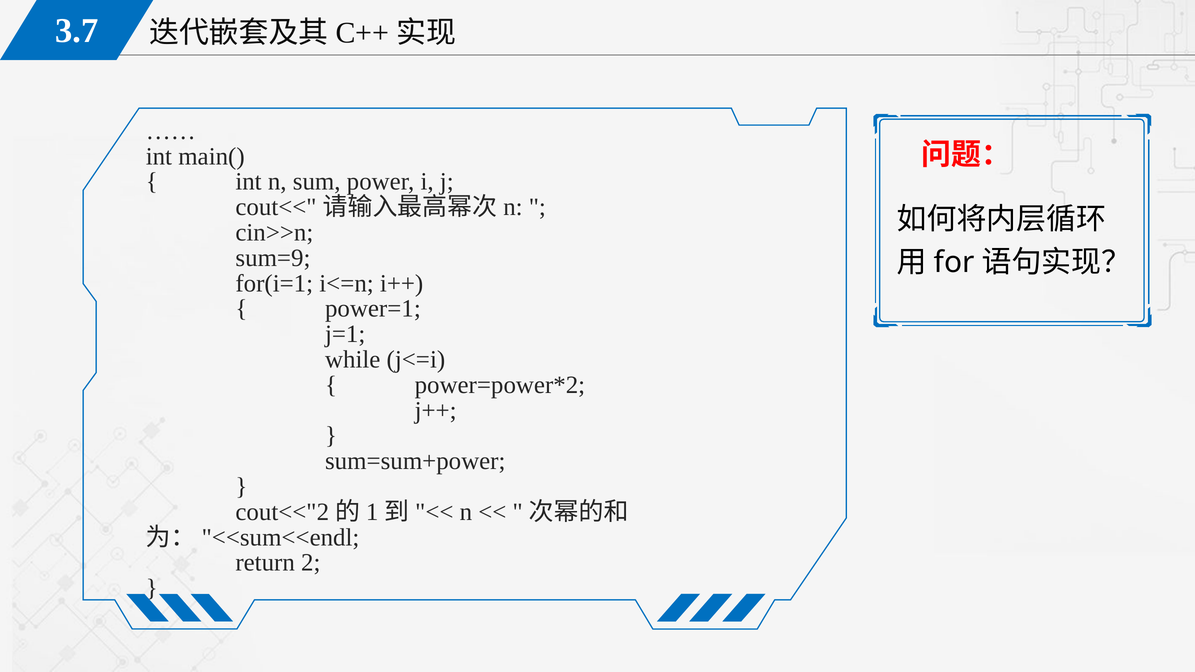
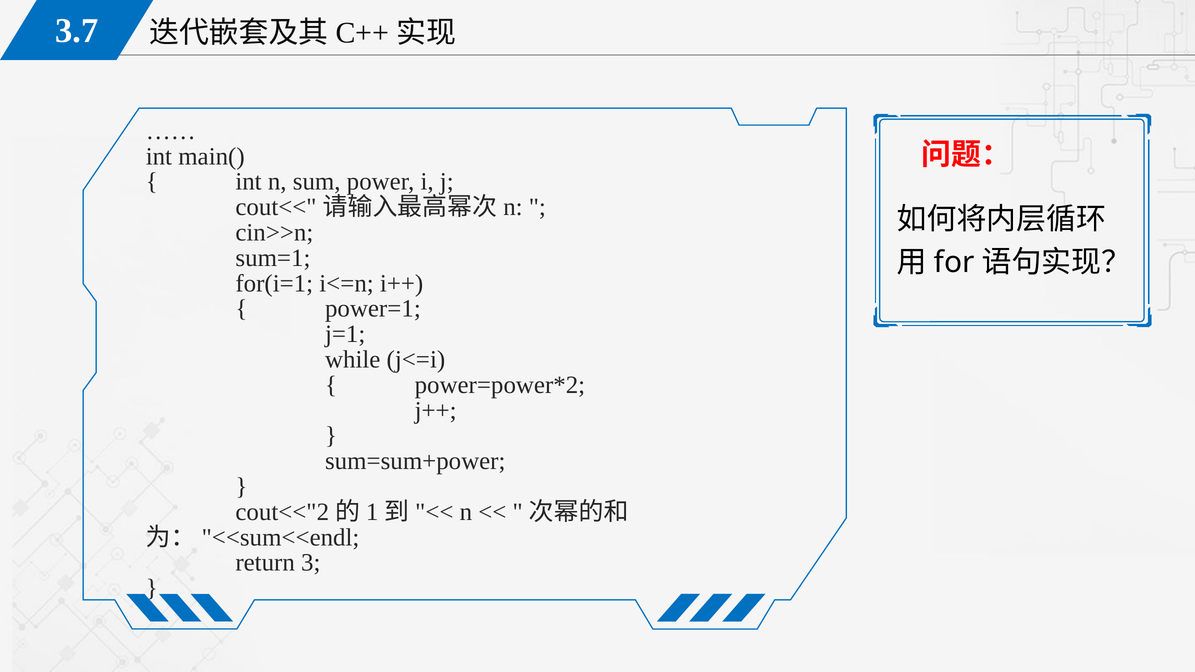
sum=9: sum=9 -> sum=1
2: 2 -> 3
